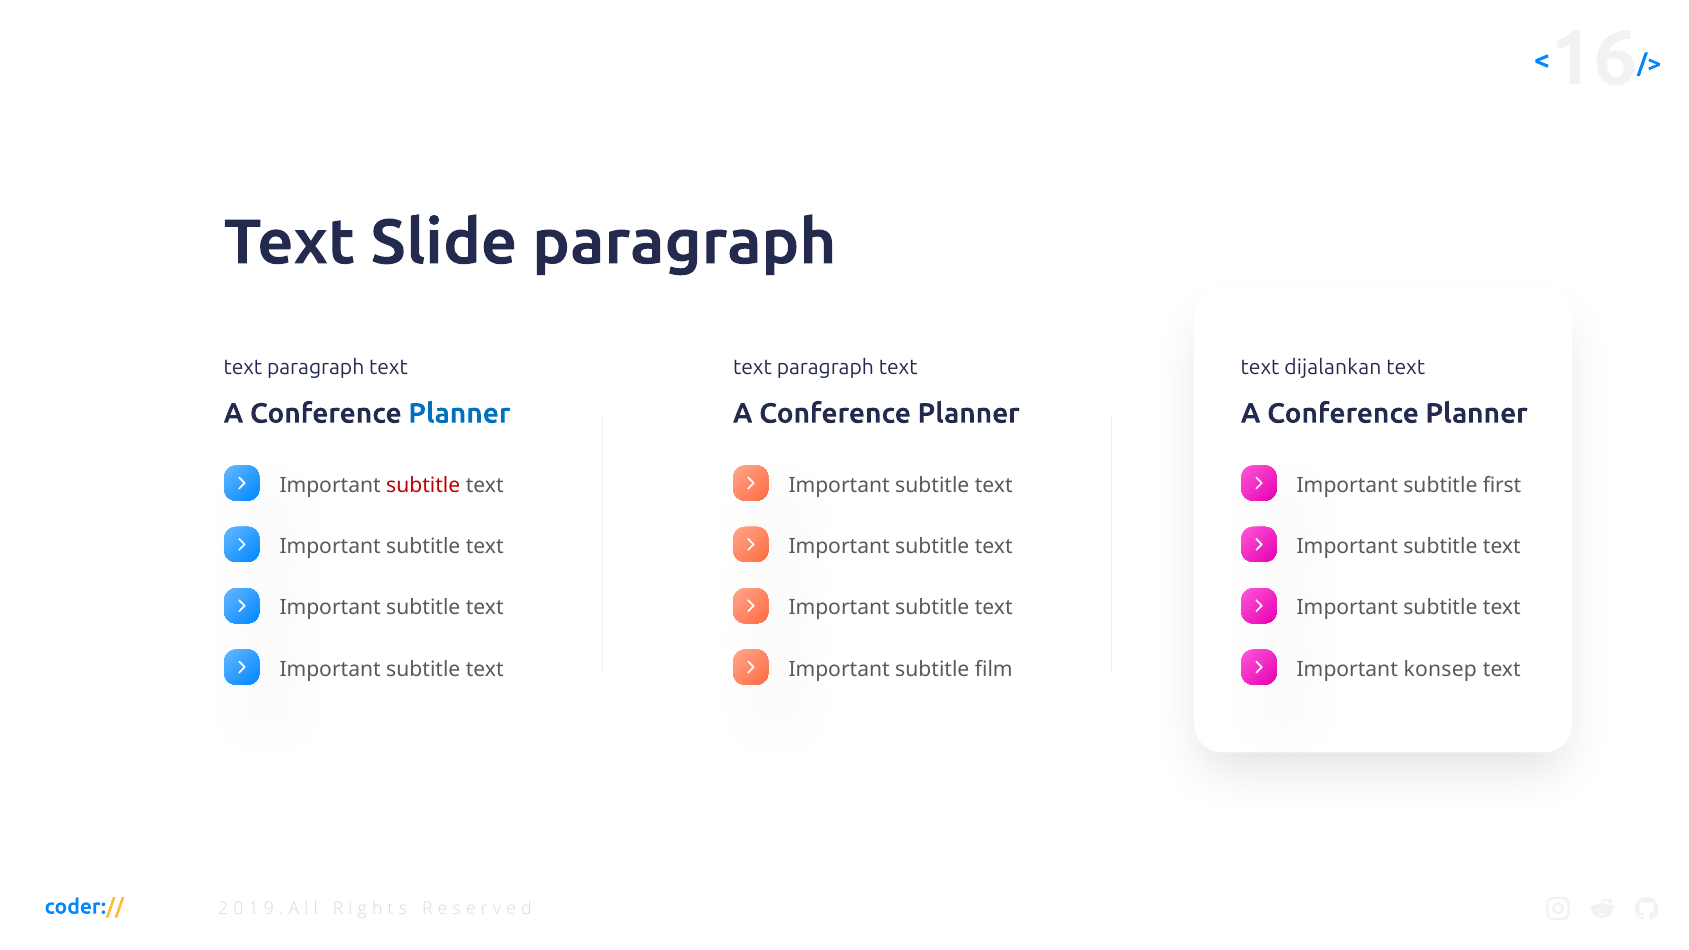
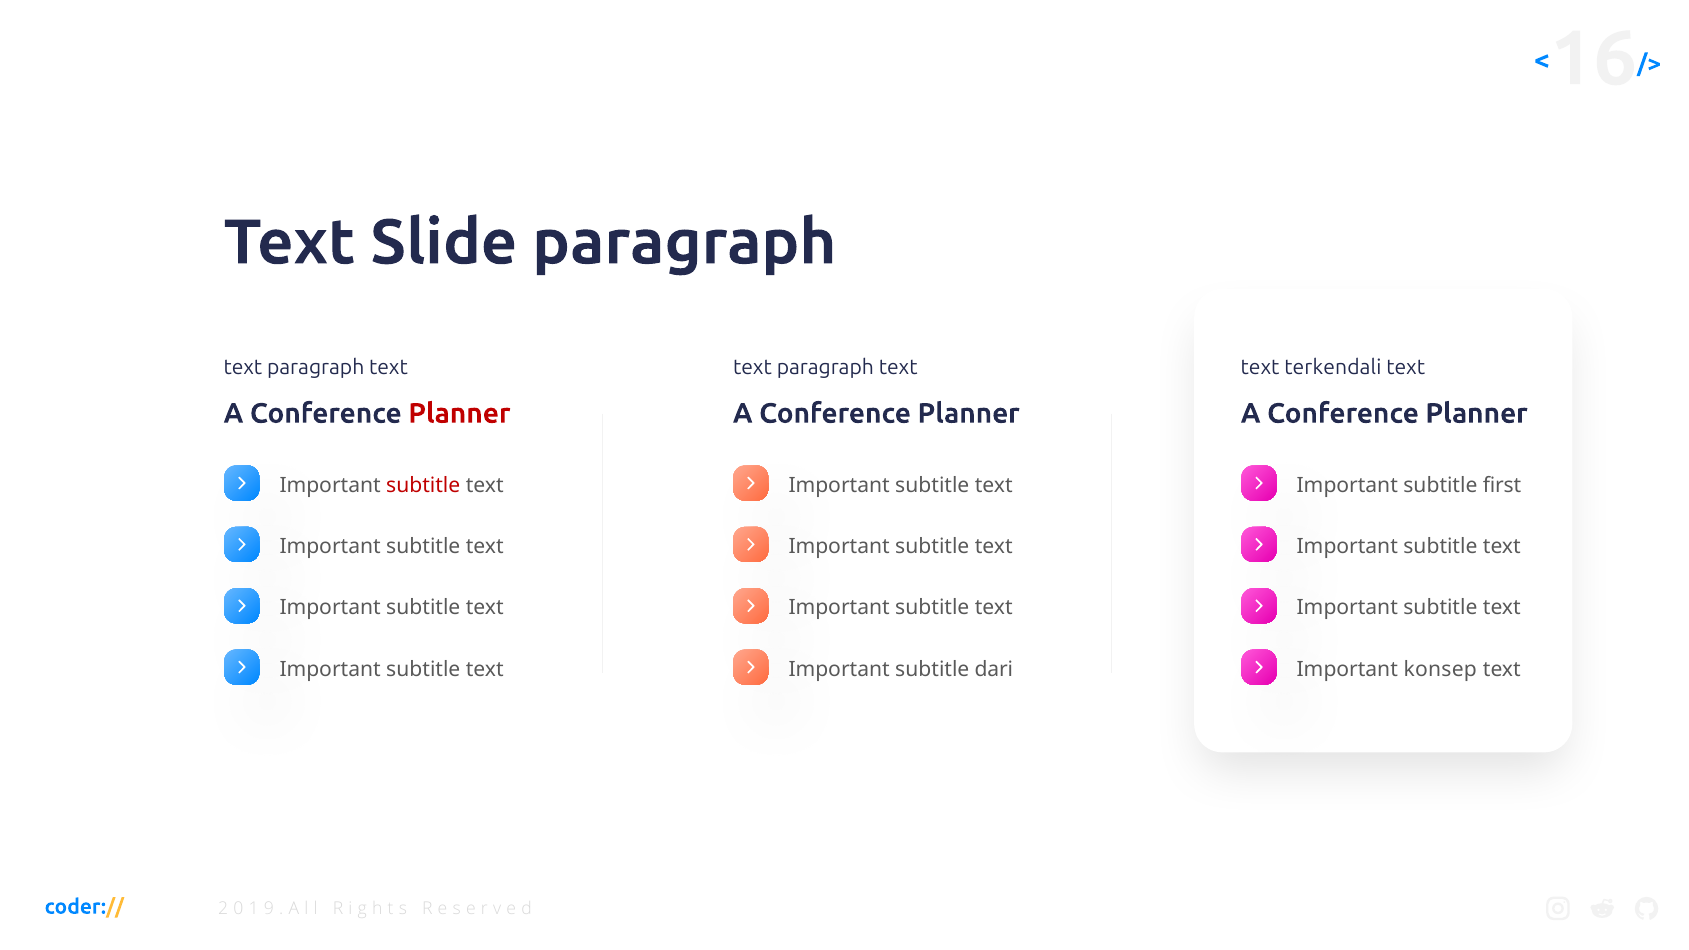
dijalankan: dijalankan -> terkendali
Planner at (459, 413) colour: blue -> red
film: film -> dari
